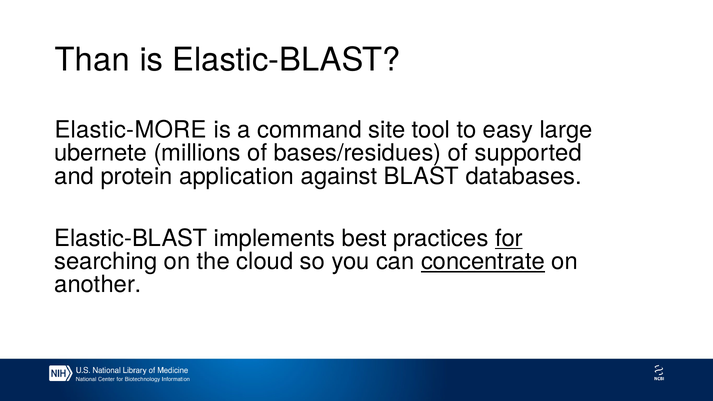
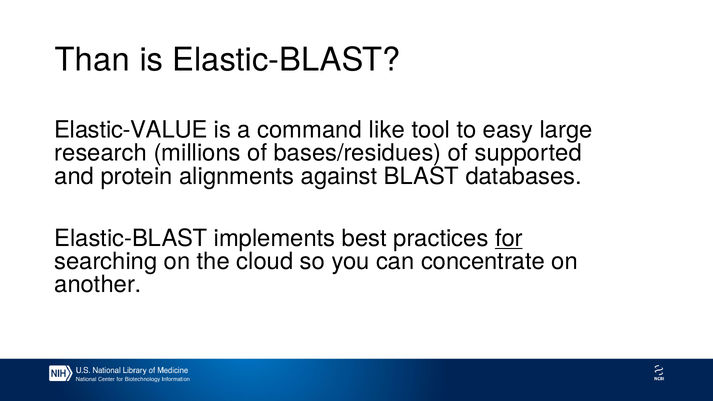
Elastic-MORE: Elastic-MORE -> Elastic-VALUE
site: site -> like
ubernete: ubernete -> research
application: application -> alignments
concentrate underline: present -> none
